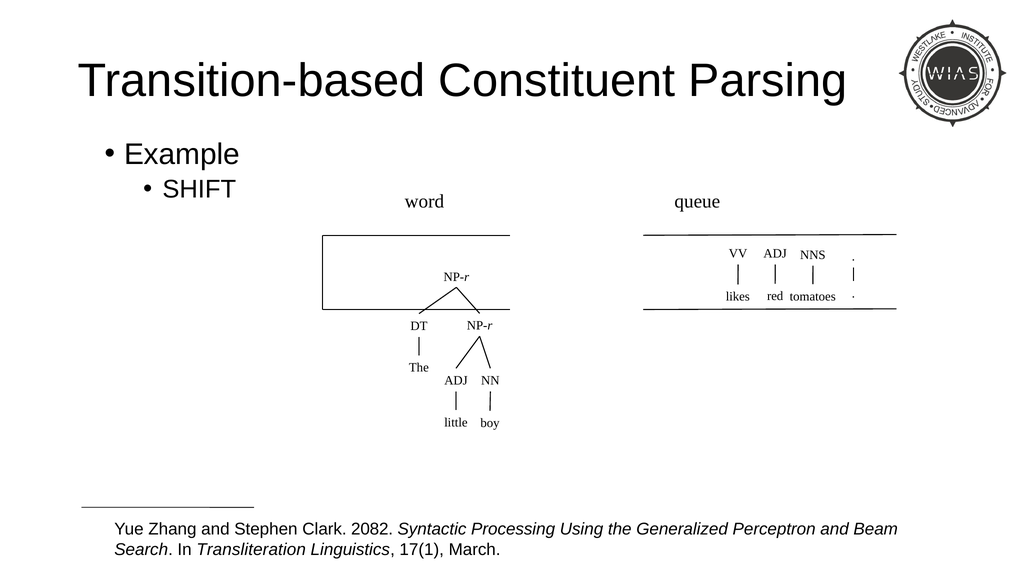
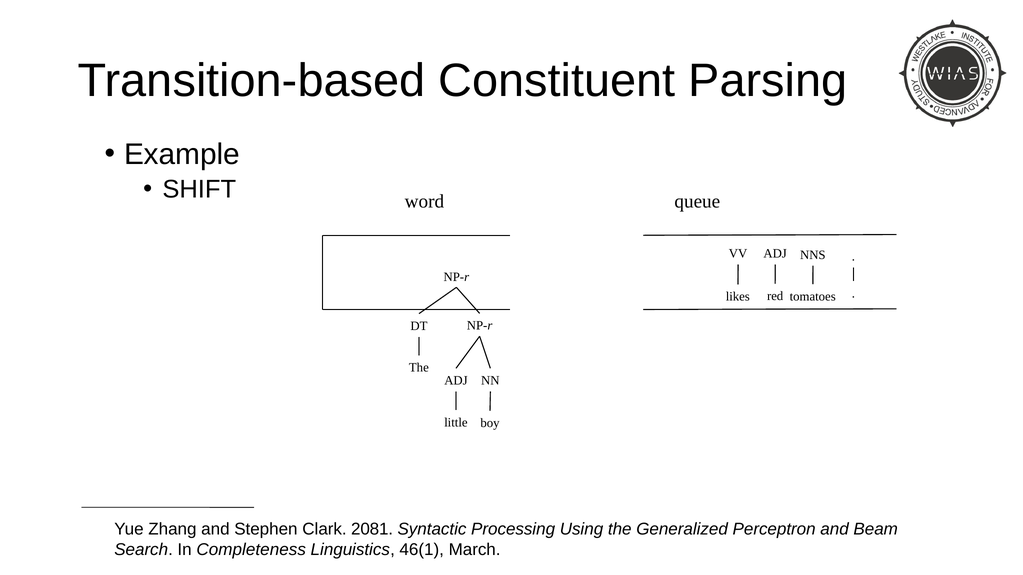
2082: 2082 -> 2081
Transliteration: Transliteration -> Completeness
17(1: 17(1 -> 46(1
